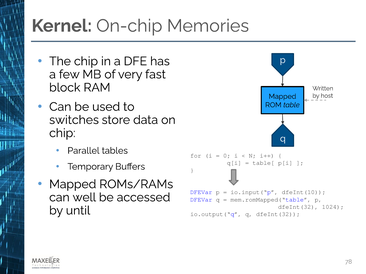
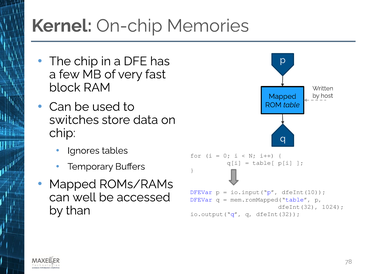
Parallel: Parallel -> Ignores
until: until -> than
